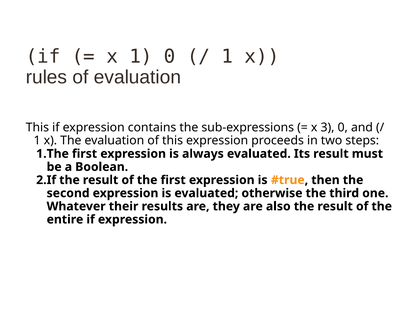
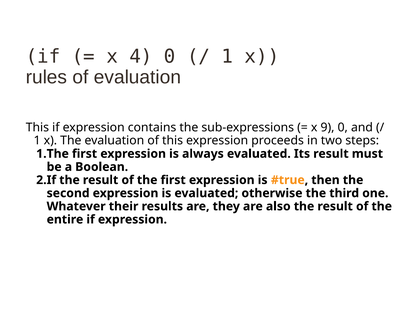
x 1: 1 -> 4
3: 3 -> 9
